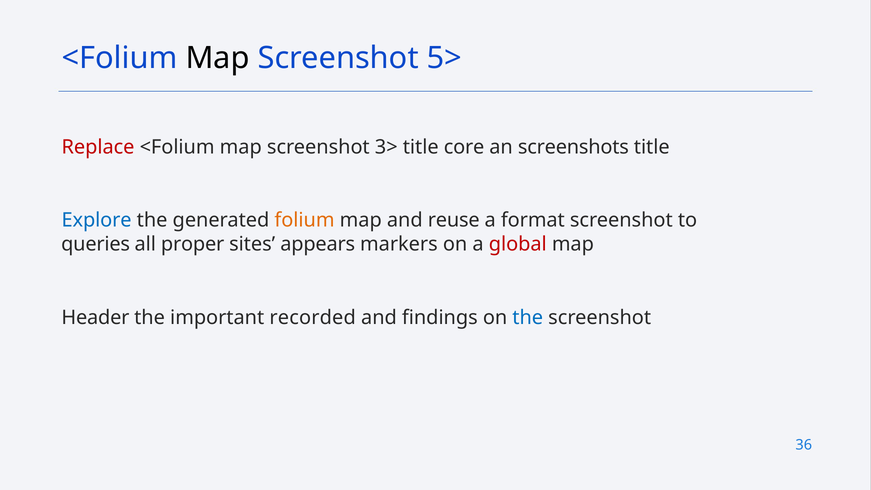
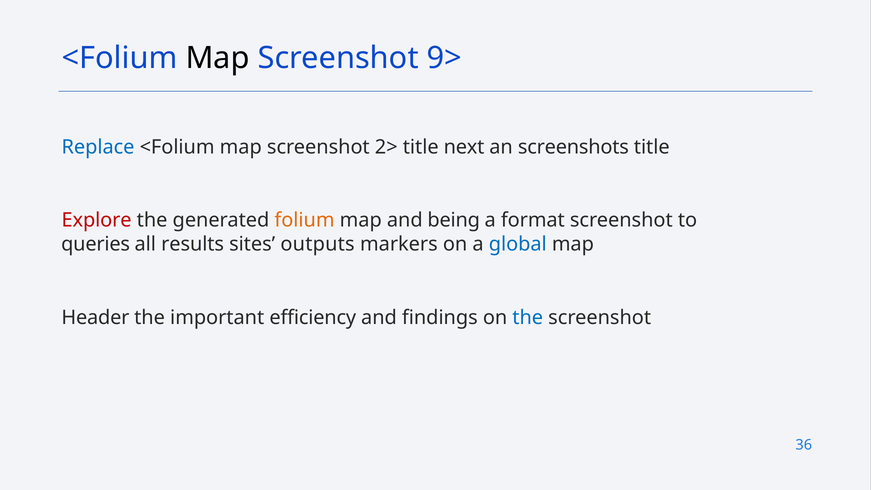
5>: 5> -> 9>
Replace colour: red -> blue
3>: 3> -> 2>
core: core -> next
Explore colour: blue -> red
reuse: reuse -> being
proper: proper -> results
appears: appears -> outputs
global colour: red -> blue
recorded: recorded -> efficiency
